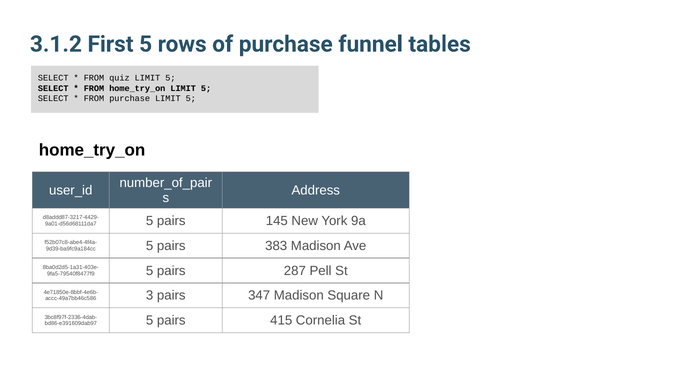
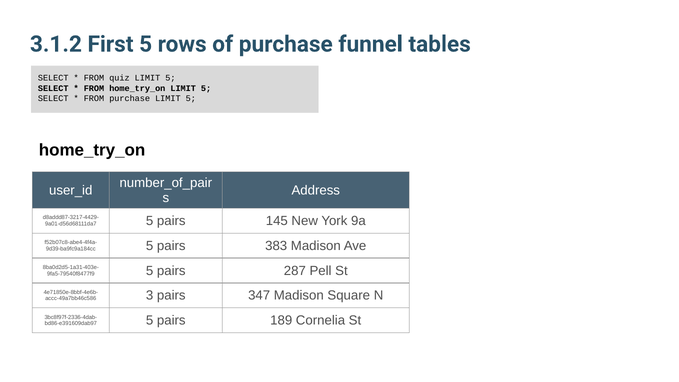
415: 415 -> 189
